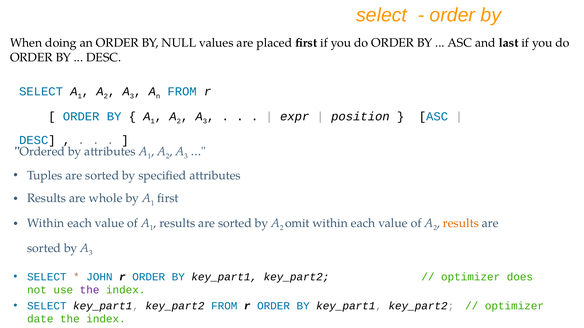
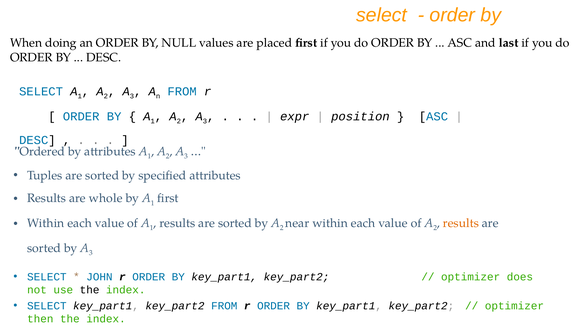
omit: omit -> near
the at (90, 290) colour: purple -> black
date: date -> then
